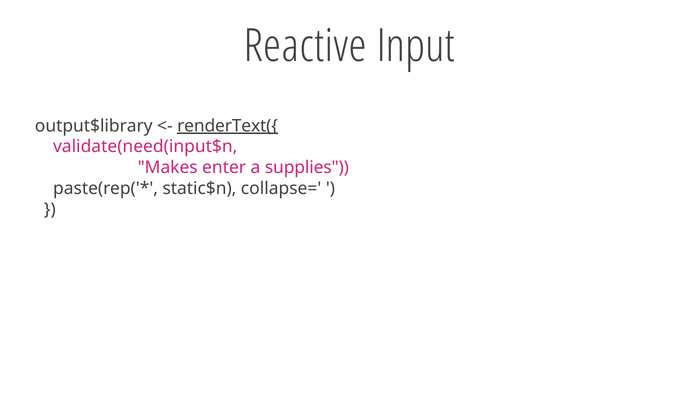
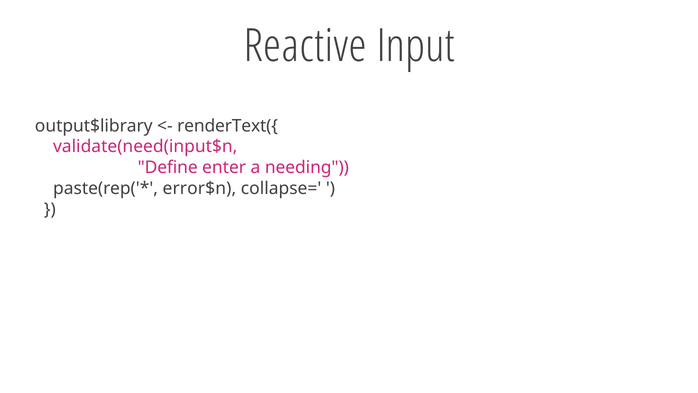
renderText({ underline: present -> none
Makes: Makes -> Define
supplies: supplies -> needing
static$n: static$n -> error$n
